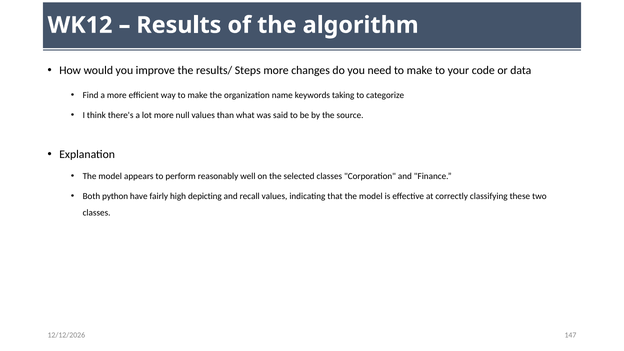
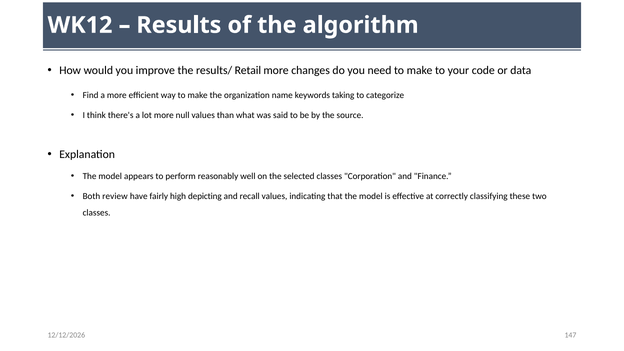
Steps: Steps -> Retail
python: python -> review
